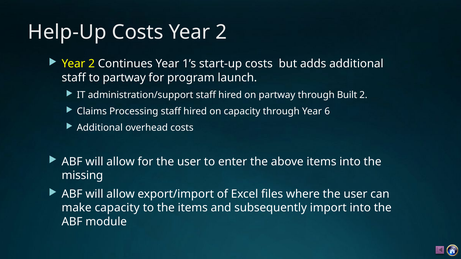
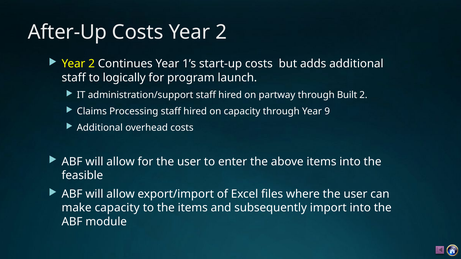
Help-Up: Help-Up -> After-Up
to partway: partway -> logically
6: 6 -> 9
missing: missing -> feasible
